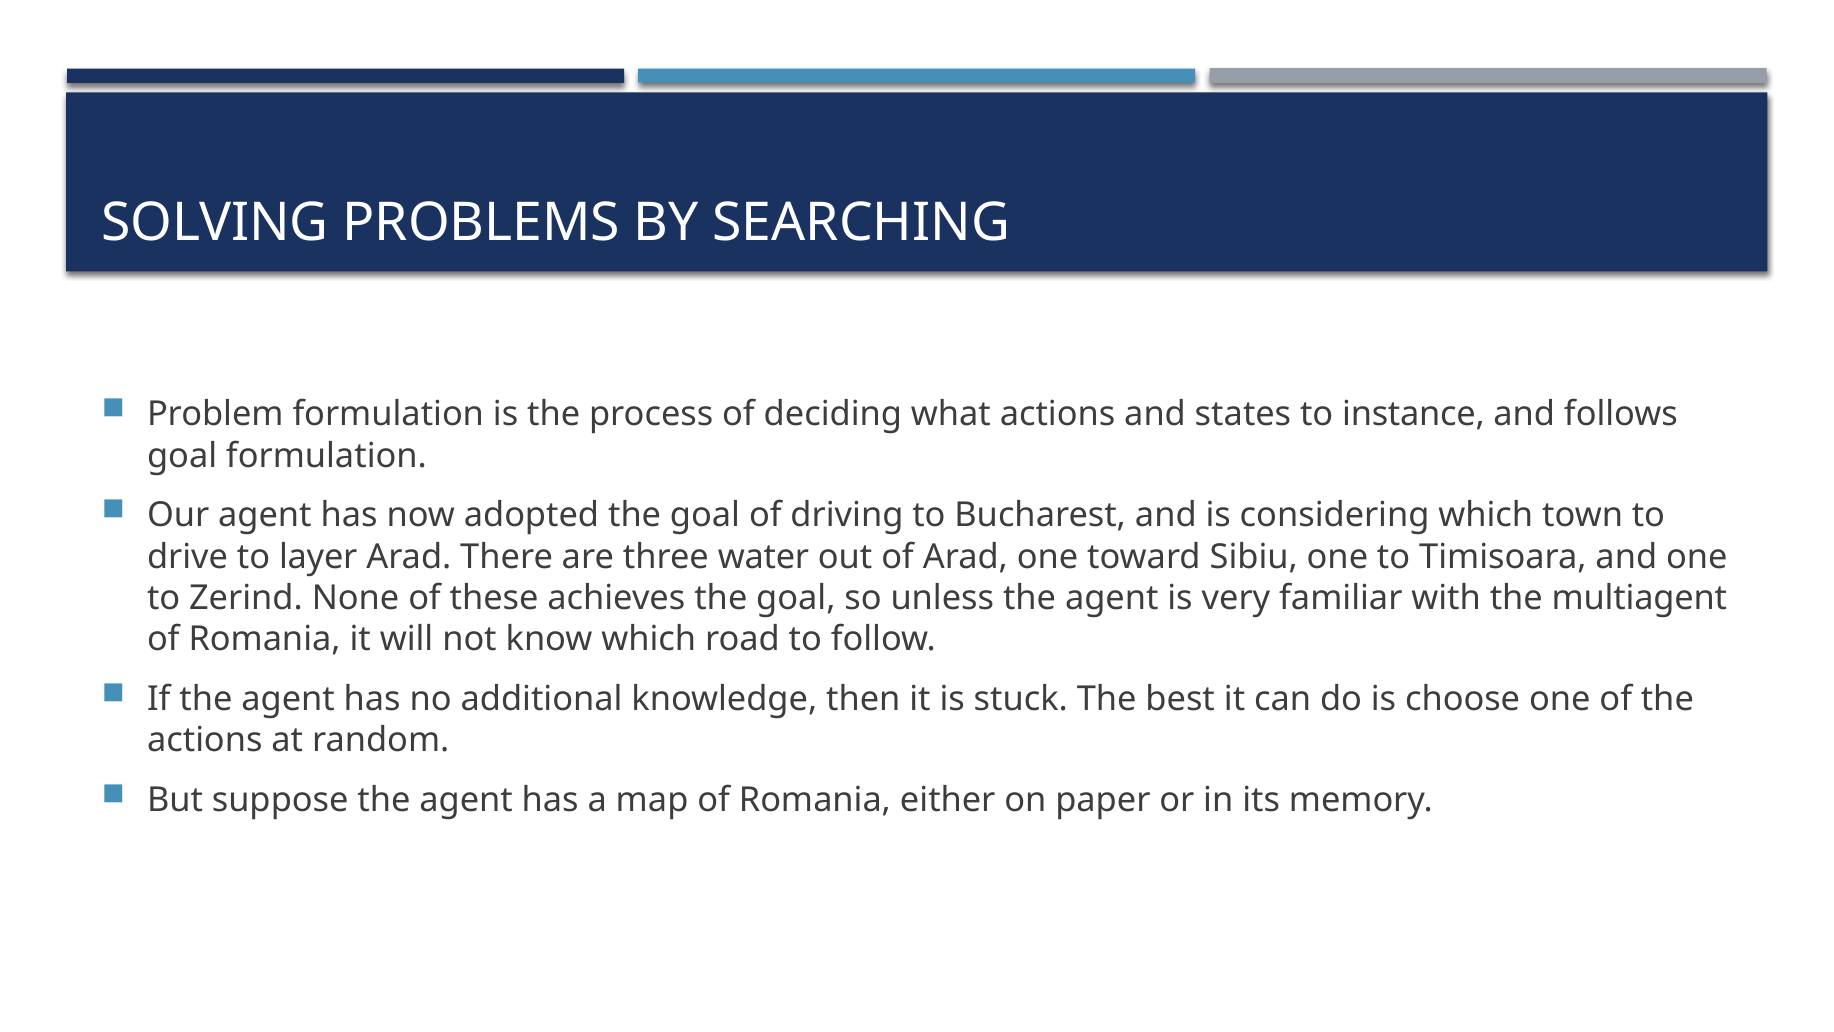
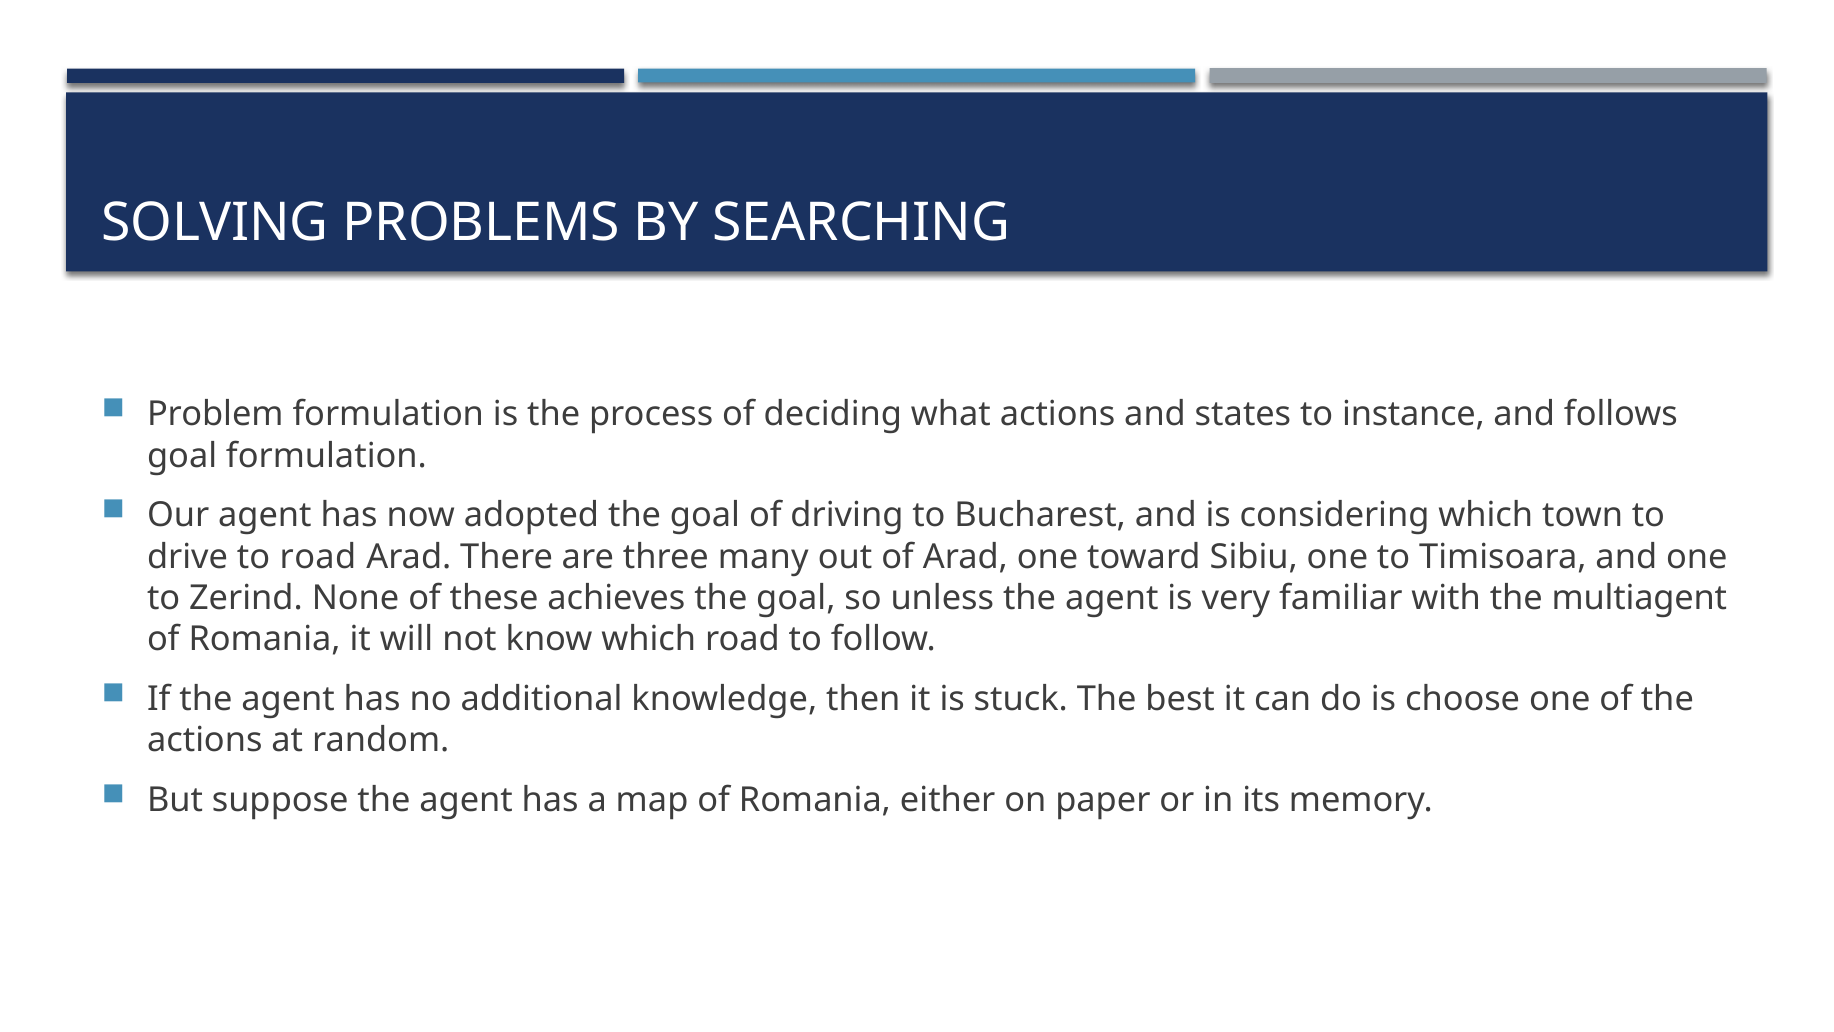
to layer: layer -> road
water: water -> many
